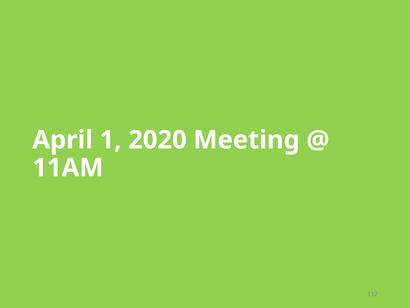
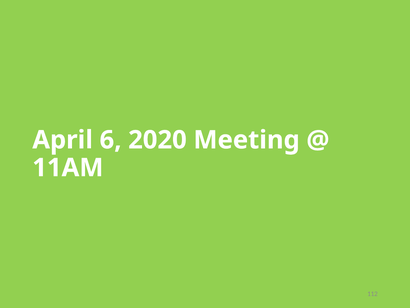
1: 1 -> 6
